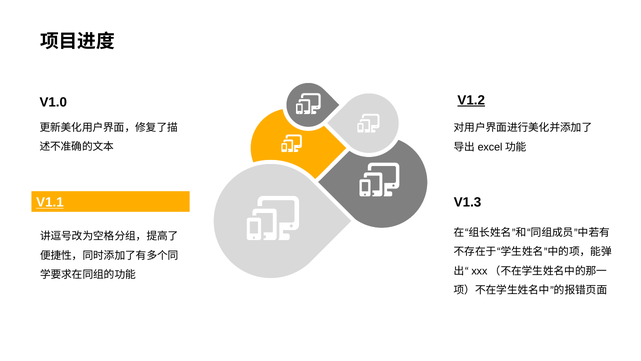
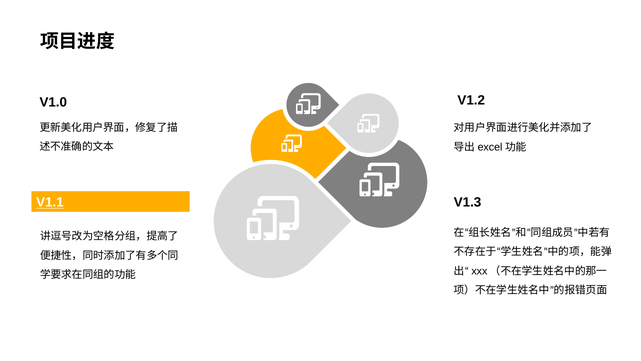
V1.2 underline: present -> none
